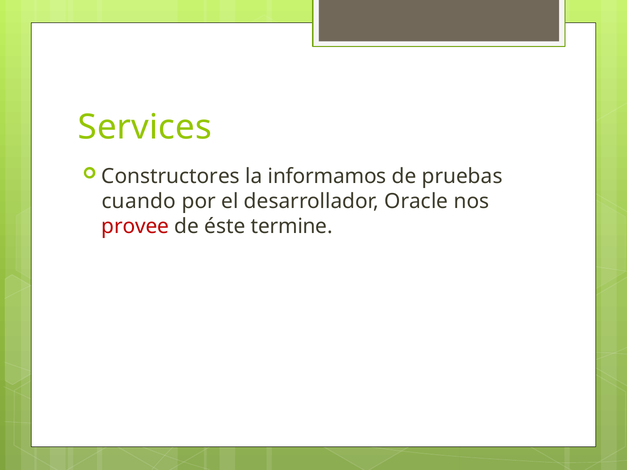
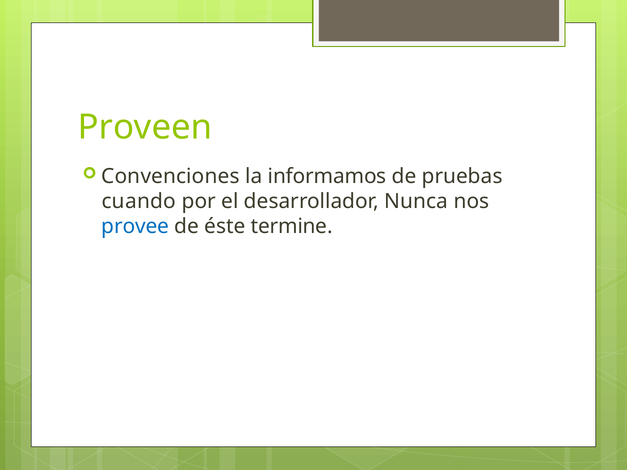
Services: Services -> Proveen
Constructores: Constructores -> Convenciones
Oracle: Oracle -> Nunca
provee colour: red -> blue
